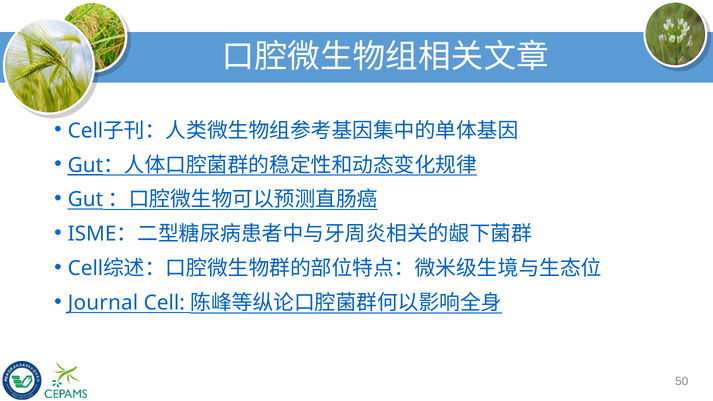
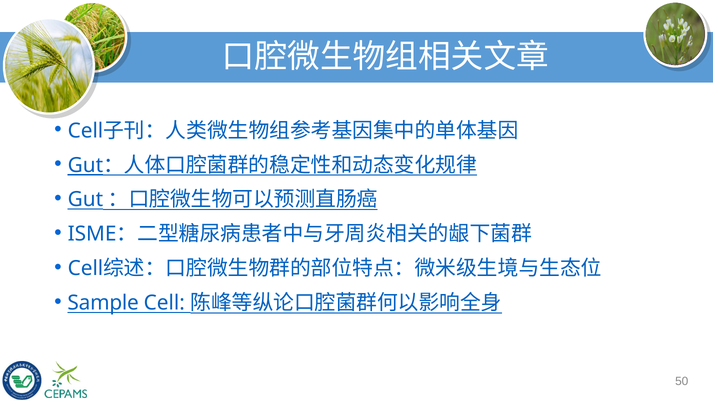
Journal: Journal -> Sample
